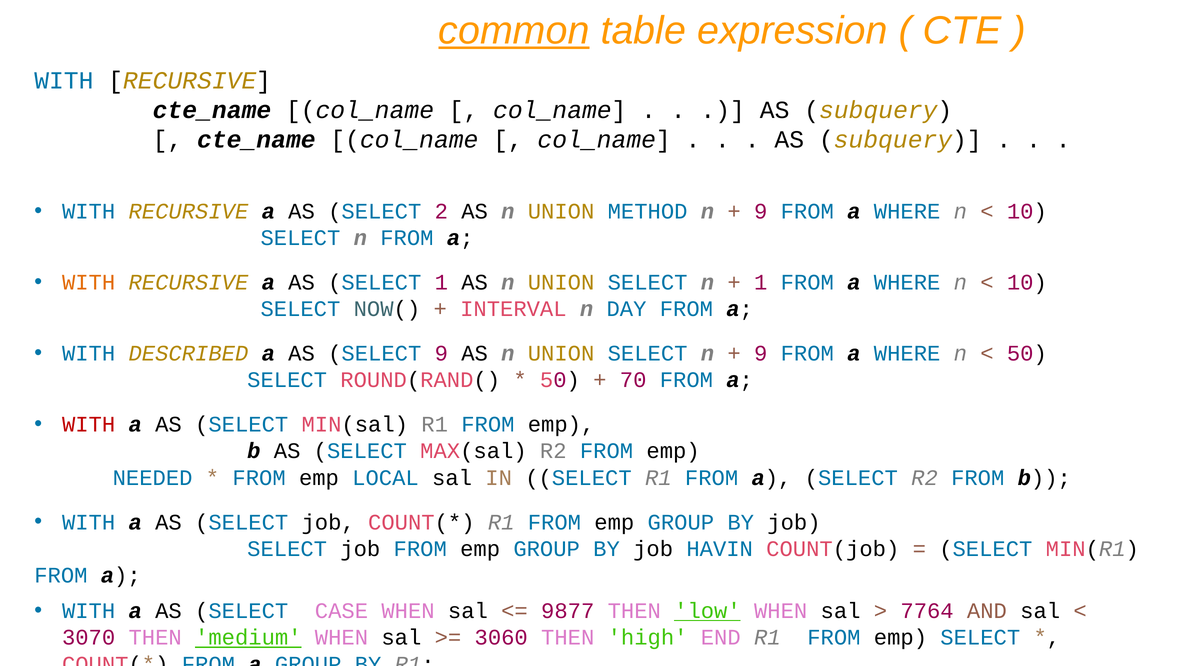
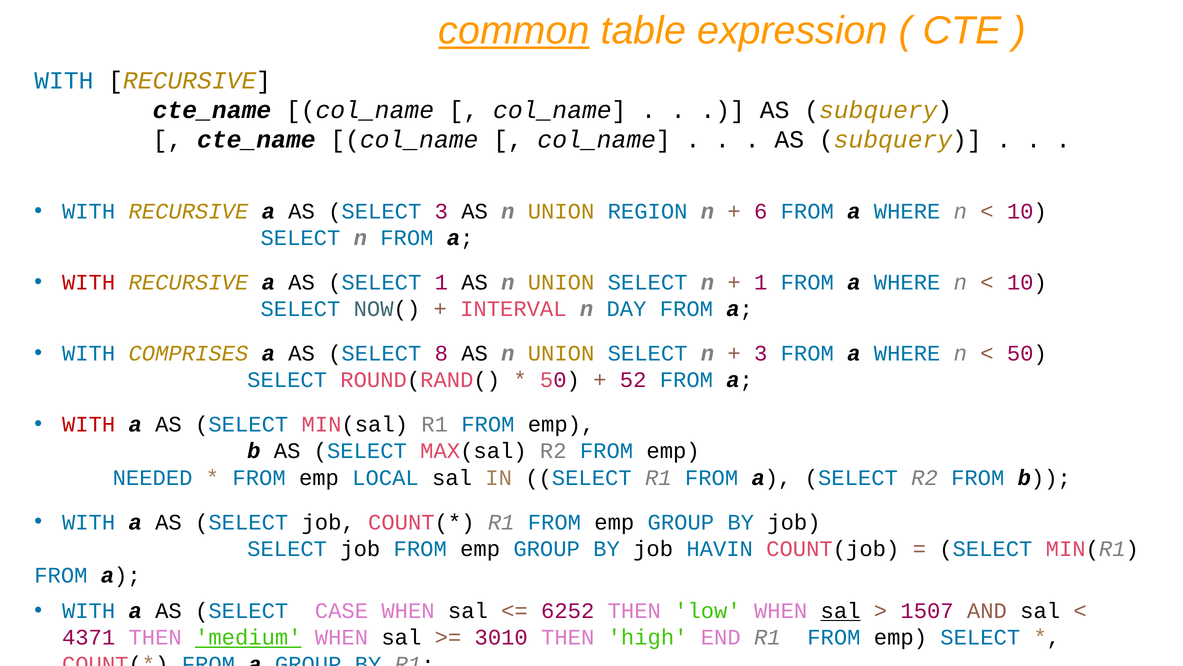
SELECT 2: 2 -> 3
METHOD: METHOD -> REGION
9 at (761, 211): 9 -> 6
WITH at (89, 282) colour: orange -> red
DESCRIBED: DESCRIBED -> COMPRISES
SELECT 9: 9 -> 8
9 at (761, 353): 9 -> 3
70: 70 -> 52
9877: 9877 -> 6252
low underline: present -> none
sal at (841, 610) underline: none -> present
7764: 7764 -> 1507
3070: 3070 -> 4371
3060: 3060 -> 3010
